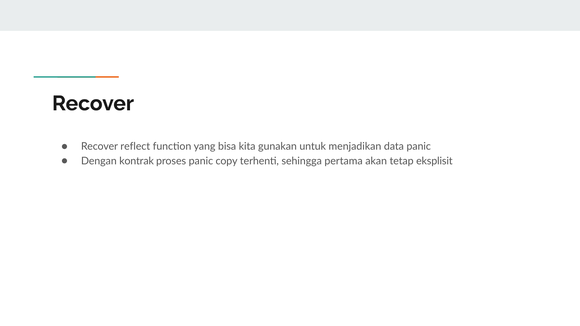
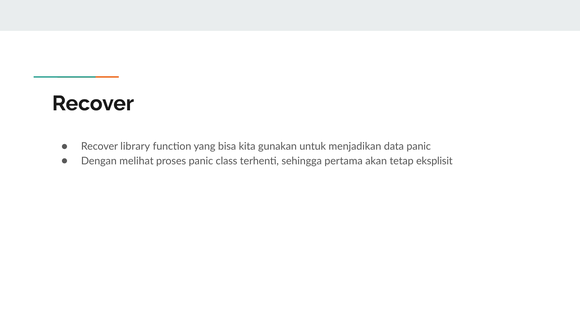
reflect: reflect -> library
kontrak: kontrak -> melihat
copy: copy -> class
